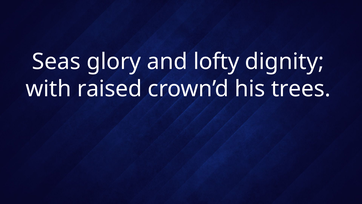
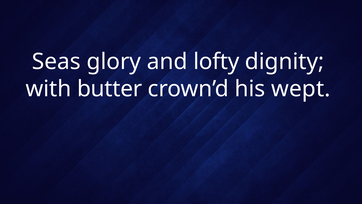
raised: raised -> butter
trees: trees -> wept
